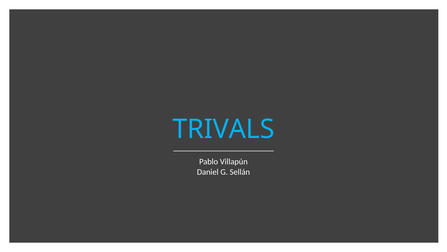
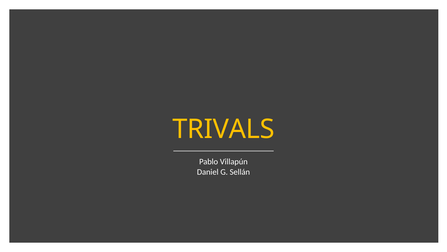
TRIVALS colour: light blue -> yellow
